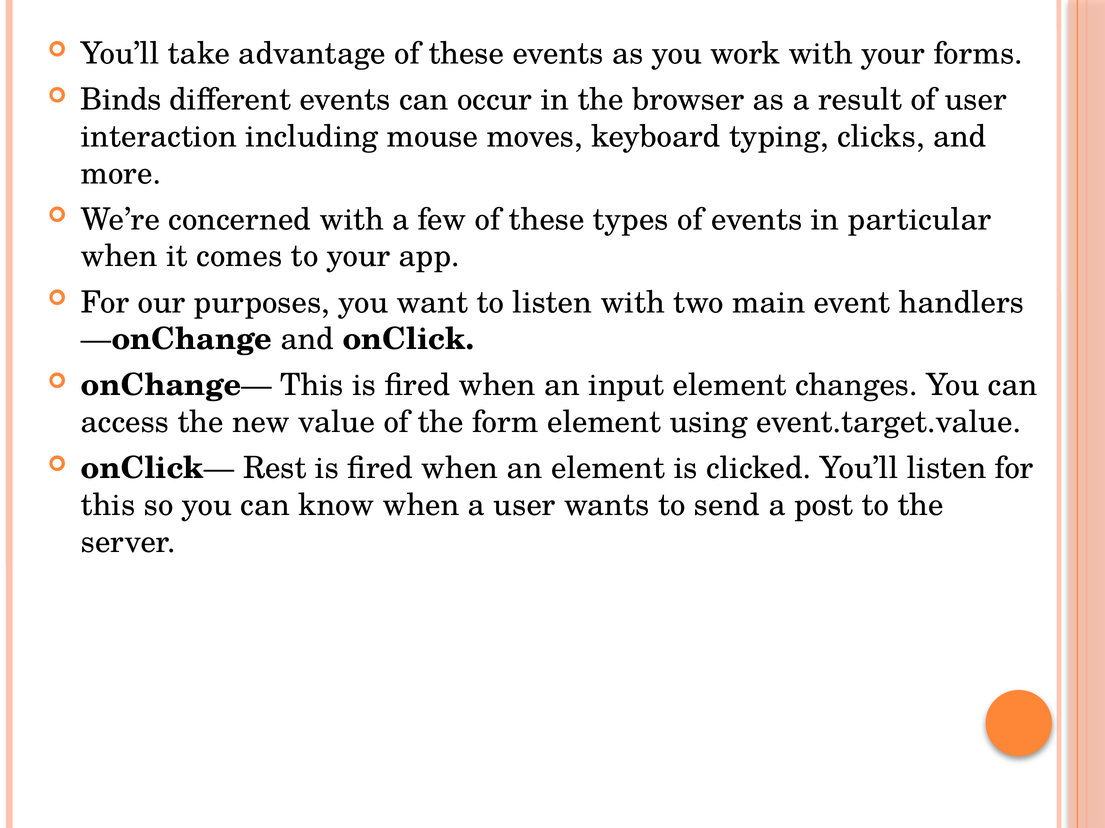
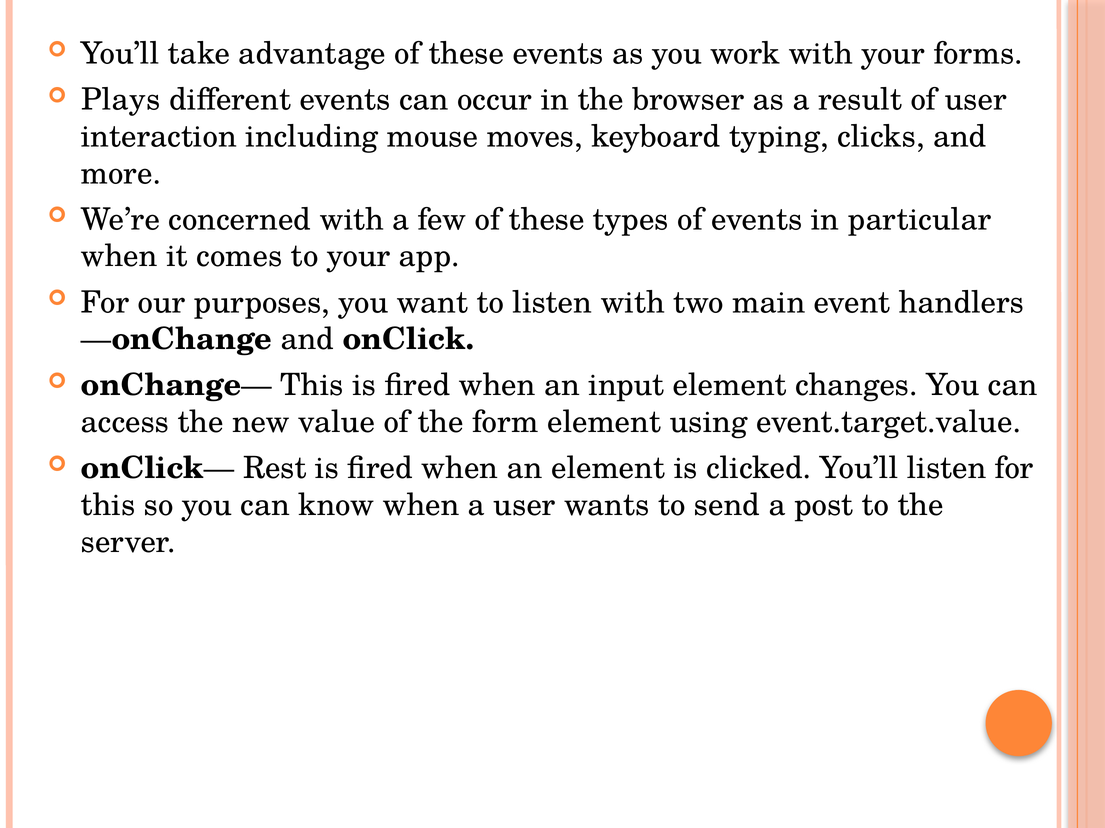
Binds: Binds -> Plays
